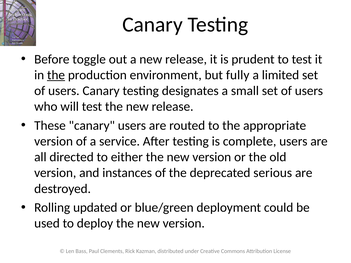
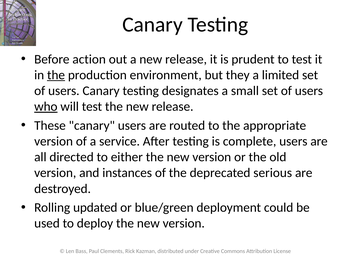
toggle: toggle -> action
fully: fully -> they
who underline: none -> present
